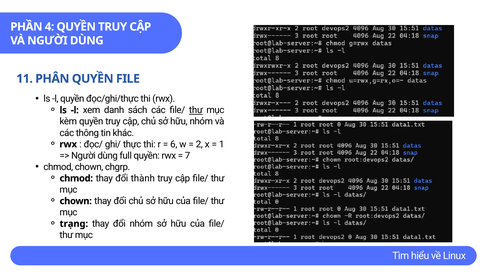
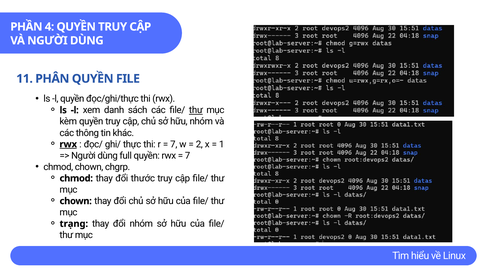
rwx at (68, 144) underline: none -> present
6 at (174, 144): 6 -> 7
thành: thành -> thước
